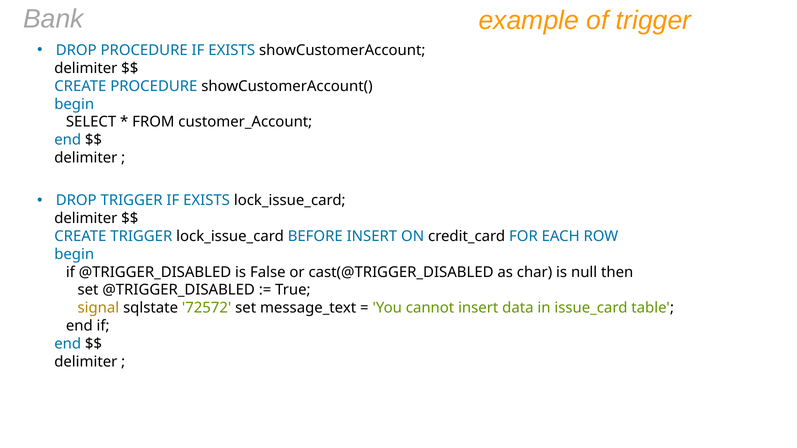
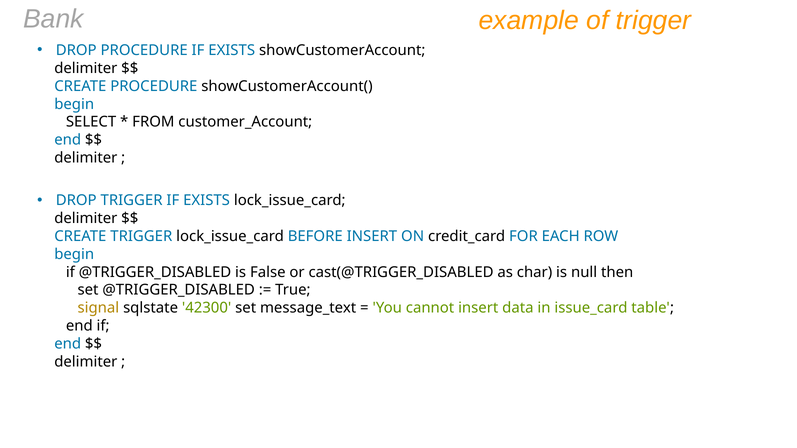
72572: 72572 -> 42300
